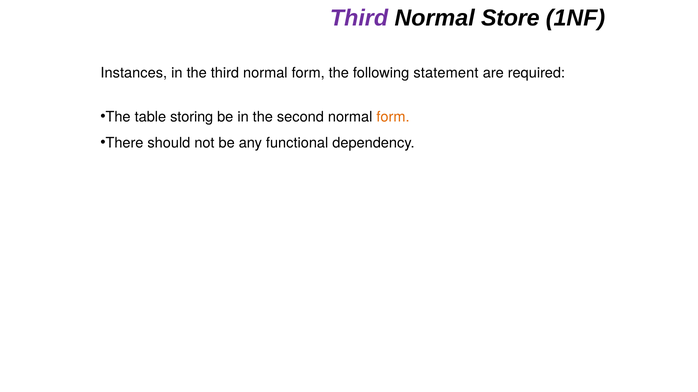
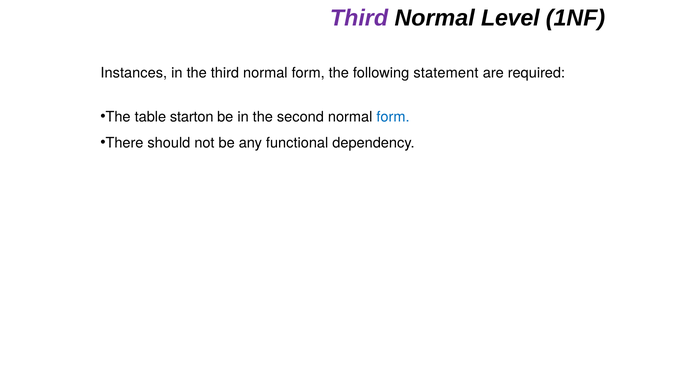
Store: Store -> Level
storing: storing -> starton
form at (393, 117) colour: orange -> blue
